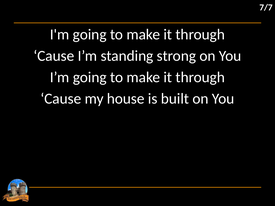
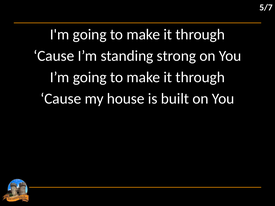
7/7: 7/7 -> 5/7
